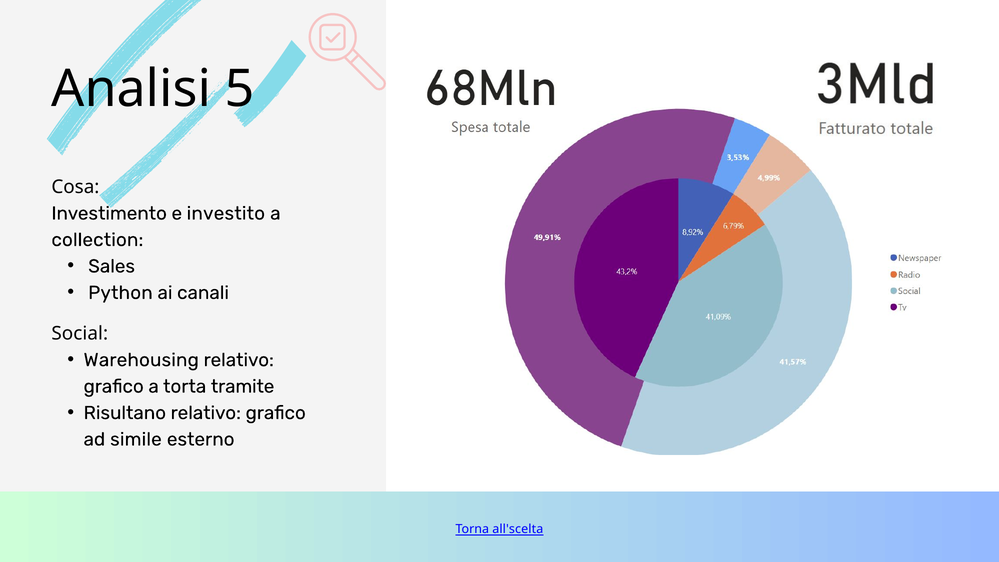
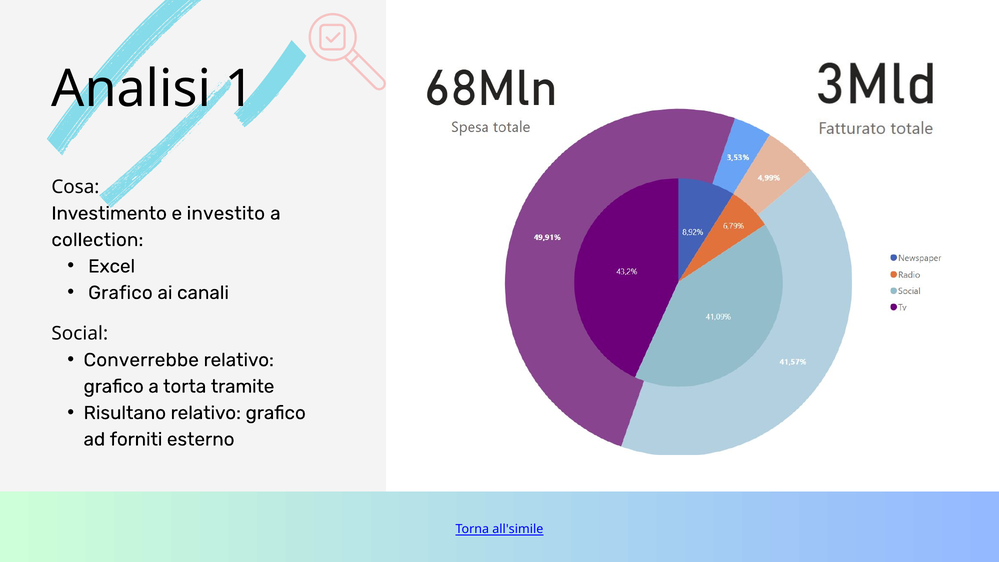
5: 5 -> 1
Sales: Sales -> Excel
Python at (120, 293): Python -> Grafico
Warehousing: Warehousing -> Converrebbe
simile: simile -> forniti
all'scelta: all'scelta -> all'simile
